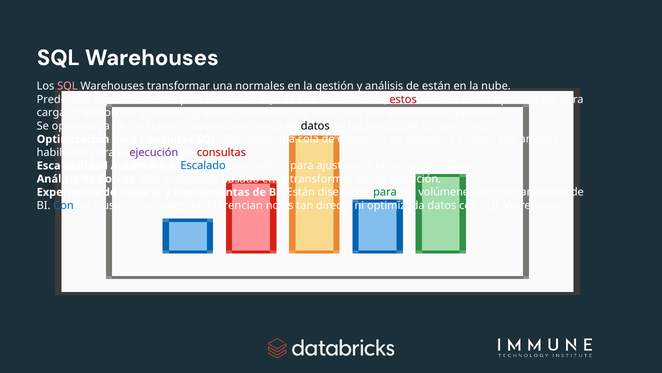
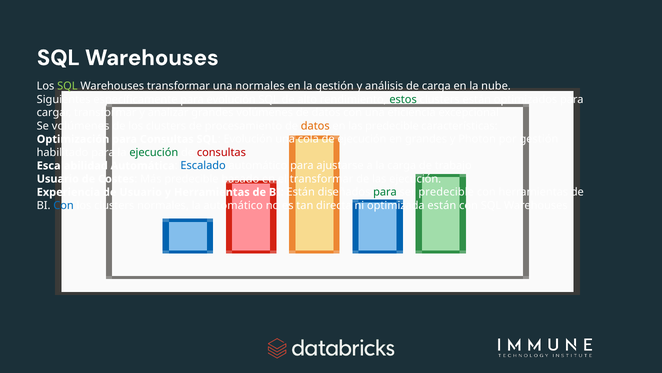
SQL at (67, 86) colour: pink -> light green
de están: están -> carga
Predecible at (64, 99): Predecible -> Siguientes
estos colour: red -> green
Se optimizada: optimizada -> volúmenes
datos at (315, 126) colour: black -> orange
por análisis: análisis -> gestión
ejecución at (154, 152) colour: purple -> green
Análisis at (58, 179): Análisis -> Usuario
ser volúmenes: volúmenes -> predecible
la diferencian: diferencian -> automático
optimizada datos: datos -> están
